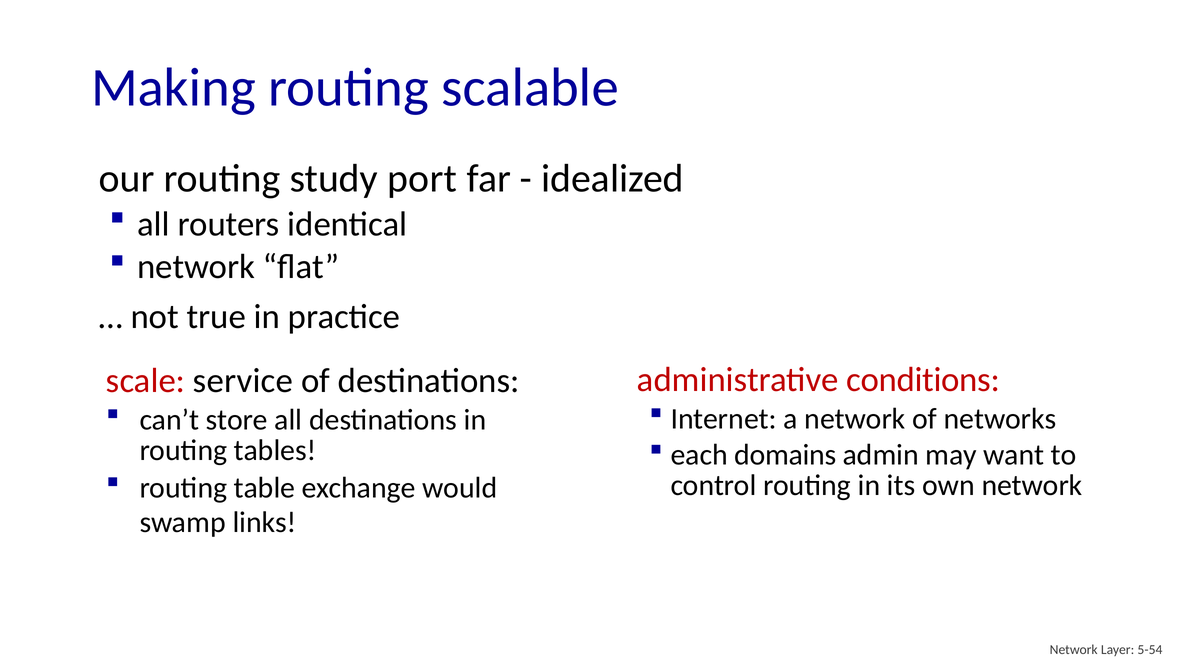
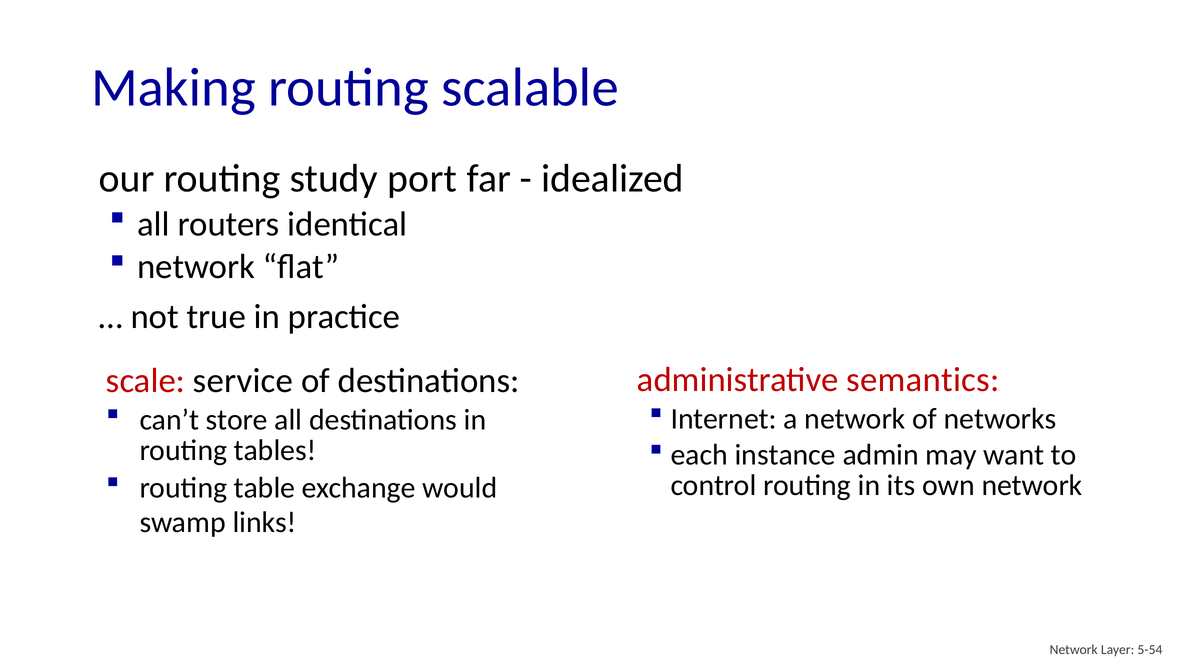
conditions: conditions -> semantics
domains: domains -> instance
